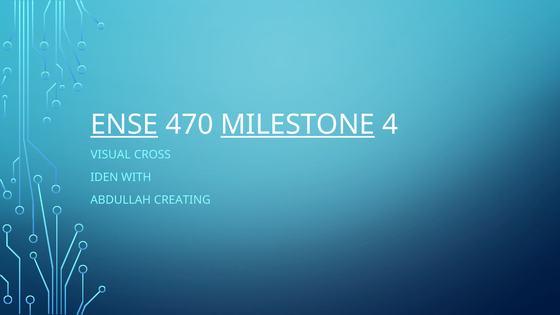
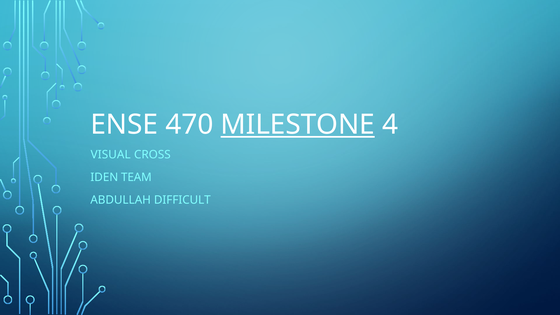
ENSE underline: present -> none
WITH: WITH -> TEAM
CREATING: CREATING -> DIFFICULT
